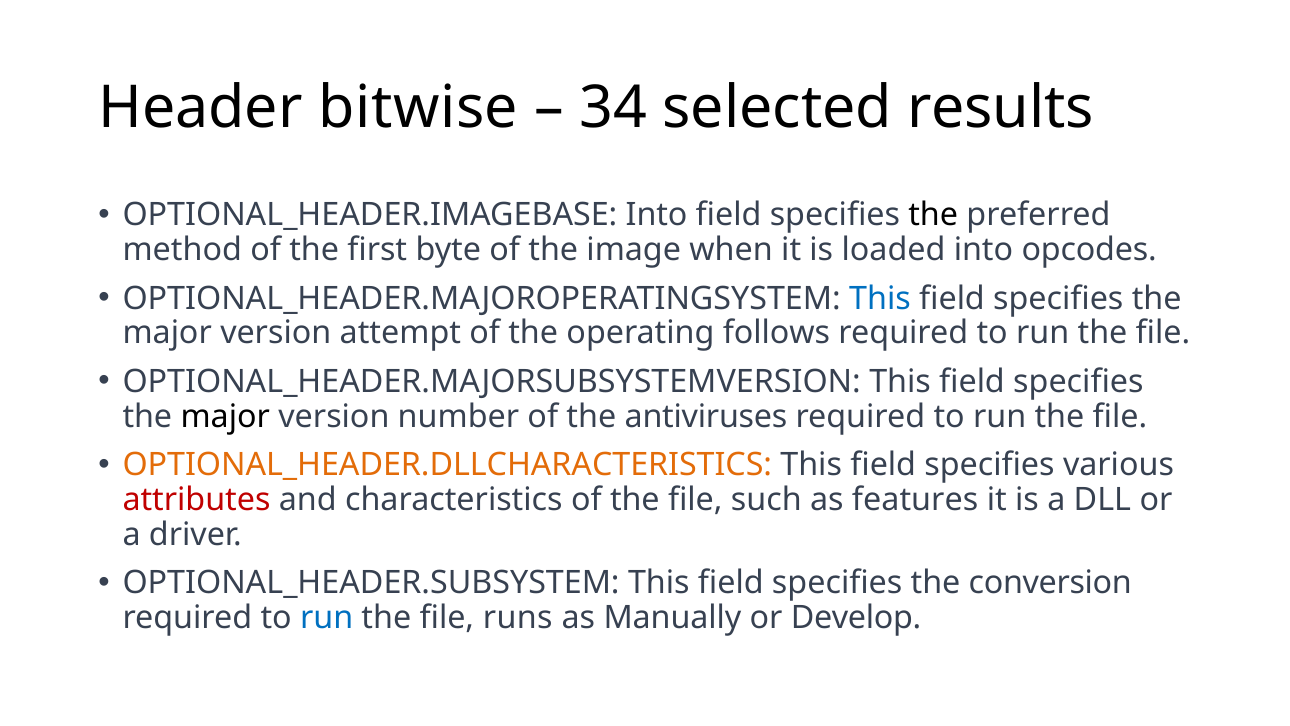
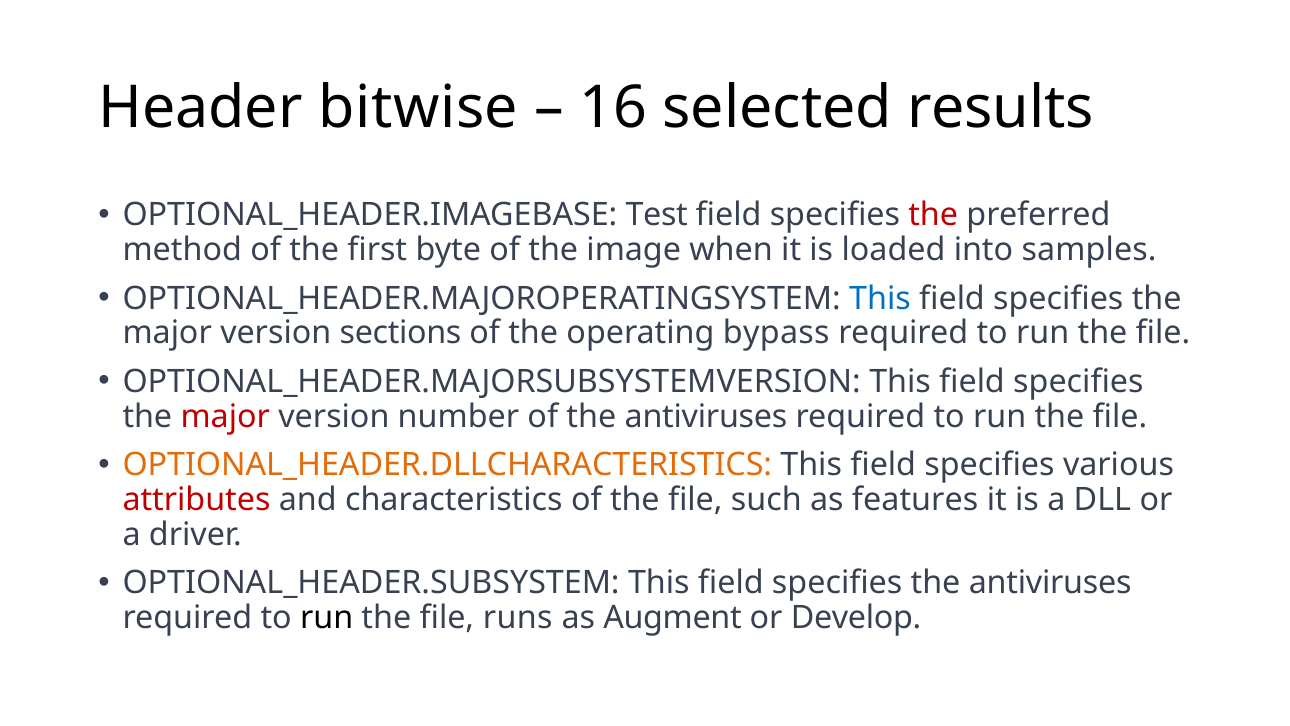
34: 34 -> 16
OPTIONAL_HEADER.IMAGEBASE Into: Into -> Test
the at (933, 215) colour: black -> red
opcodes: opcodes -> samples
attempt: attempt -> sections
follows: follows -> bypass
major at (225, 416) colour: black -> red
specifies the conversion: conversion -> antiviruses
run at (327, 617) colour: blue -> black
Manually: Manually -> Augment
